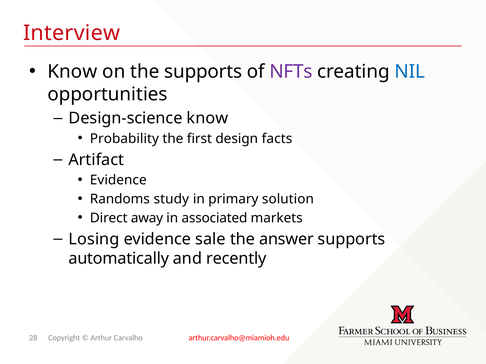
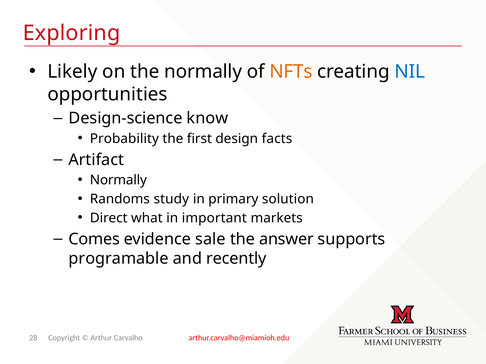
Interview: Interview -> Exploring
Know at (72, 72): Know -> Likely
the supports: supports -> normally
NFTs colour: purple -> orange
Evidence at (118, 180): Evidence -> Normally
away: away -> what
associated: associated -> important
Losing: Losing -> Comes
automatically: automatically -> programable
